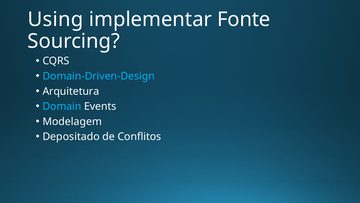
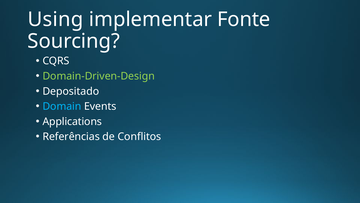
Domain-Driven-Design colour: light blue -> light green
Arquitetura: Arquitetura -> Depositado
Modelagem: Modelagem -> Applications
Depositado: Depositado -> Referências
